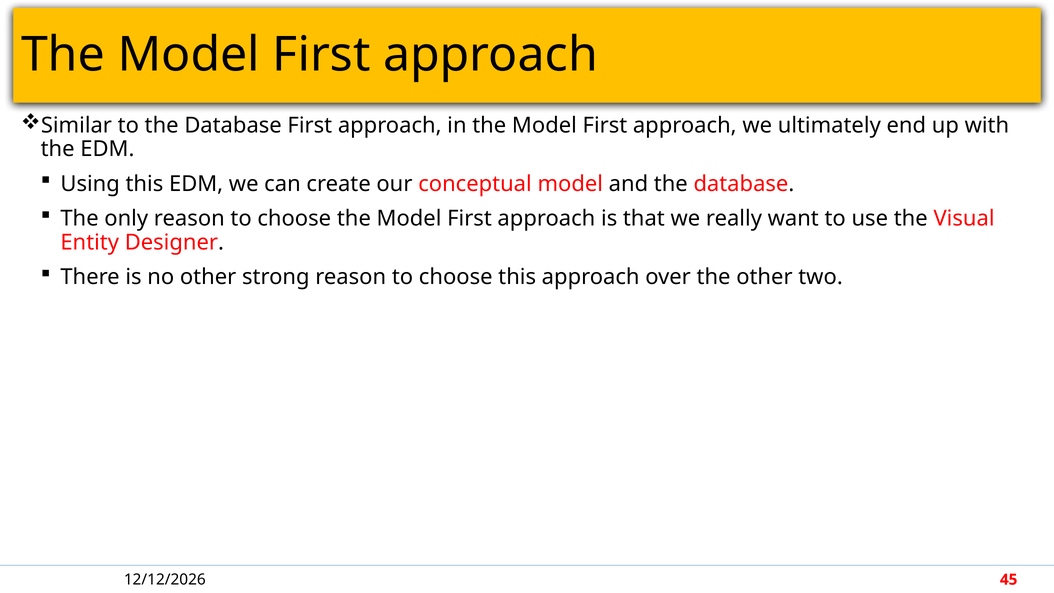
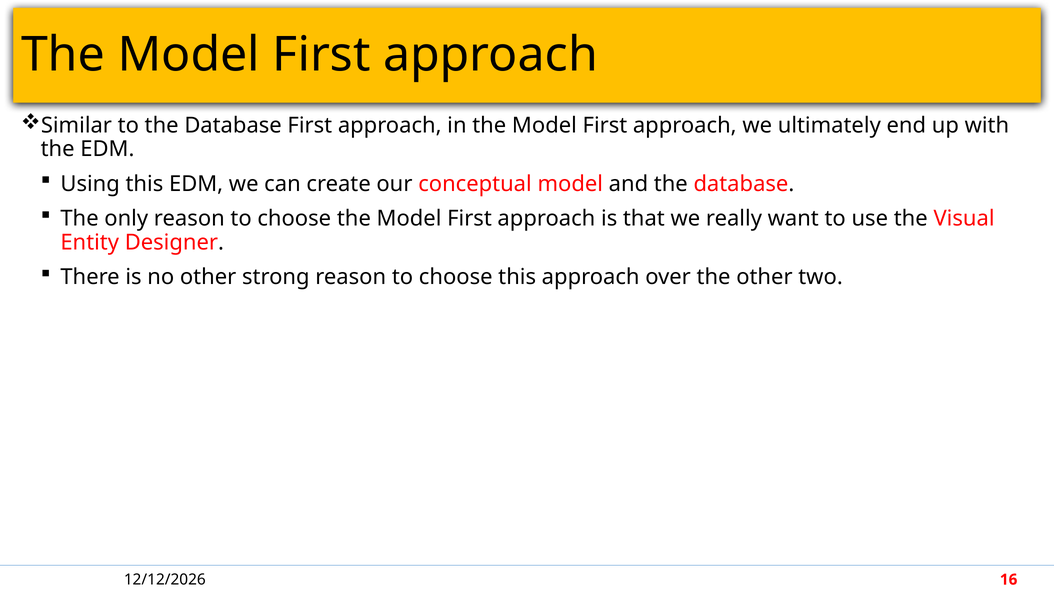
45: 45 -> 16
